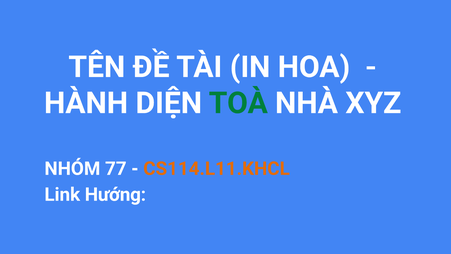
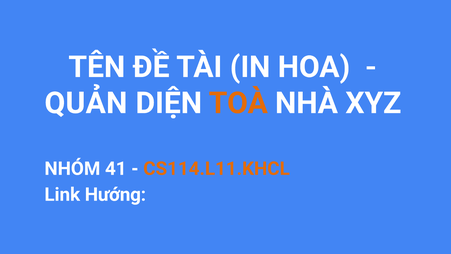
HÀNH: HÀNH -> QUẢN
TOÀ colour: green -> orange
77: 77 -> 41
